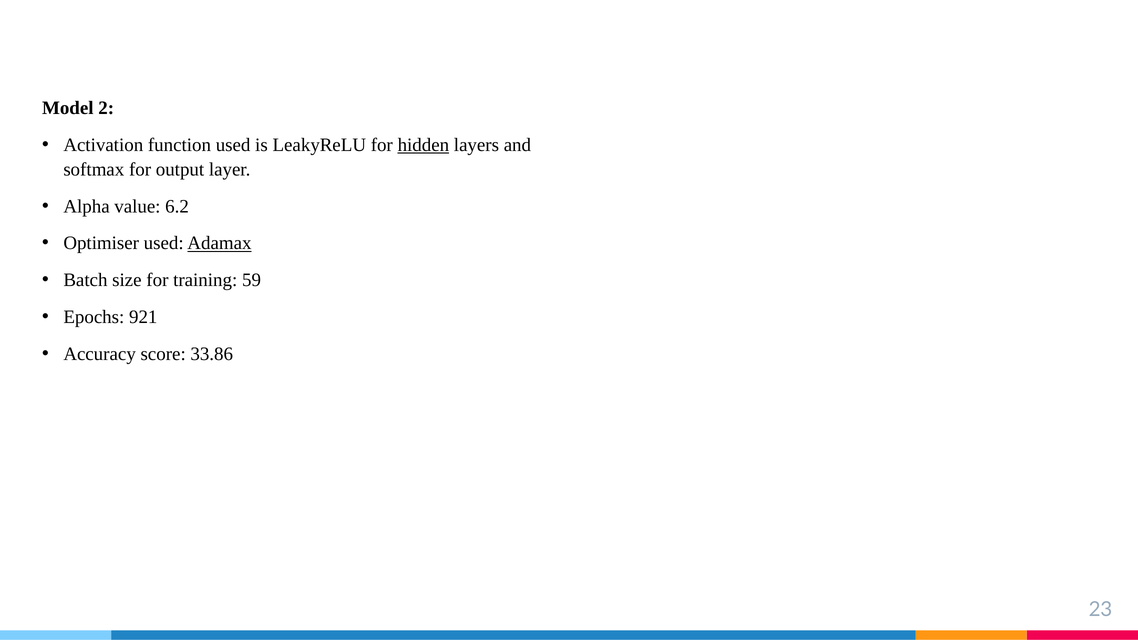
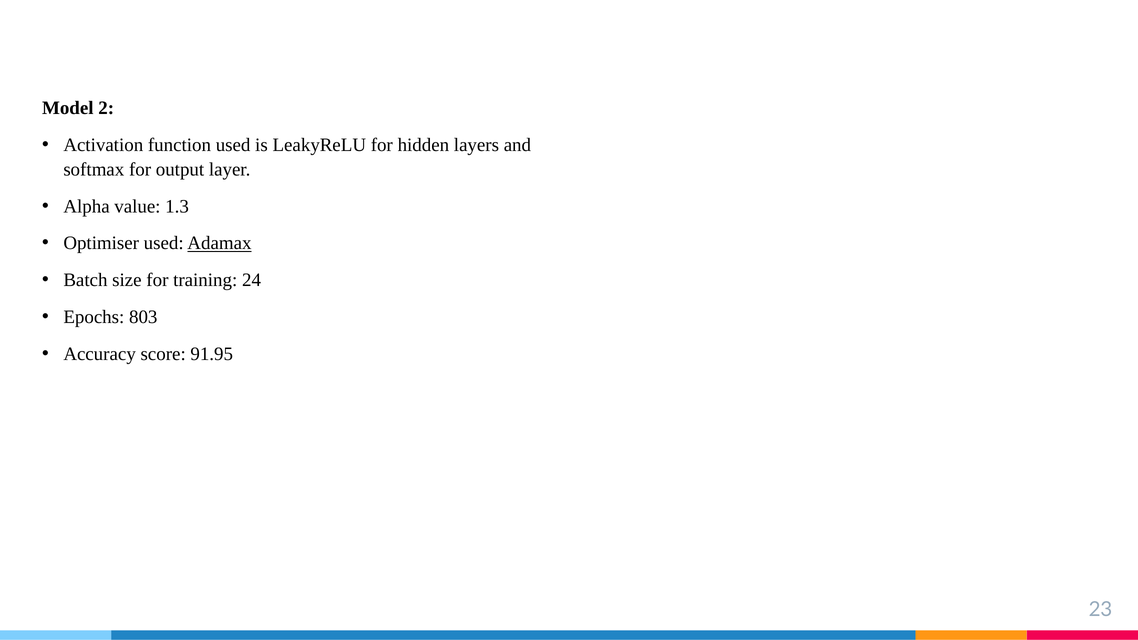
hidden underline: present -> none
6.2: 6.2 -> 1.3
59: 59 -> 24
921: 921 -> 803
33.86: 33.86 -> 91.95
